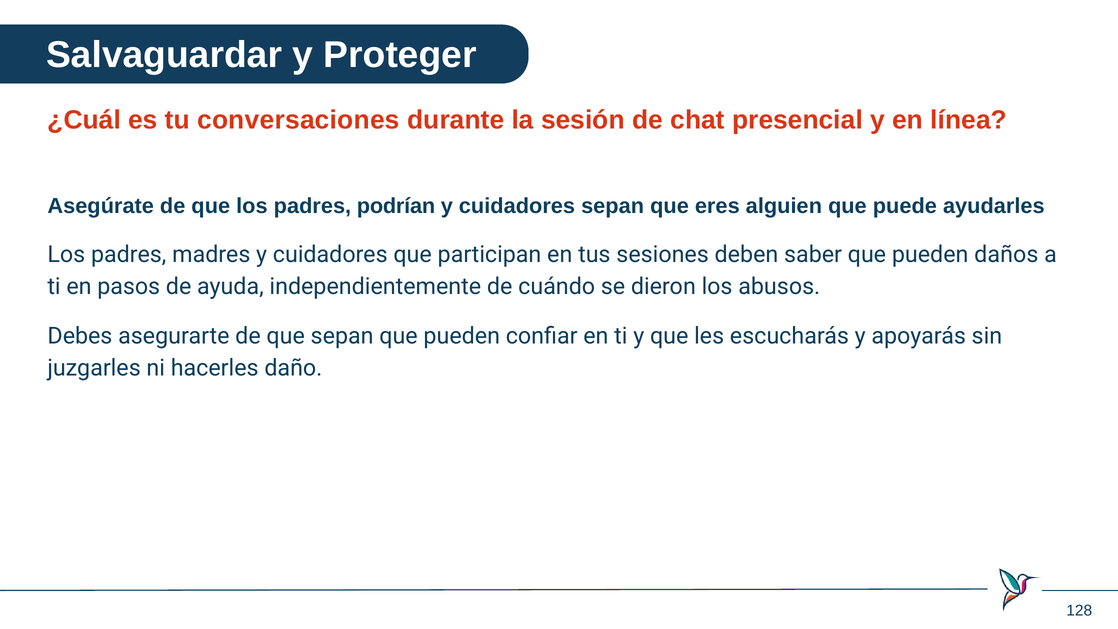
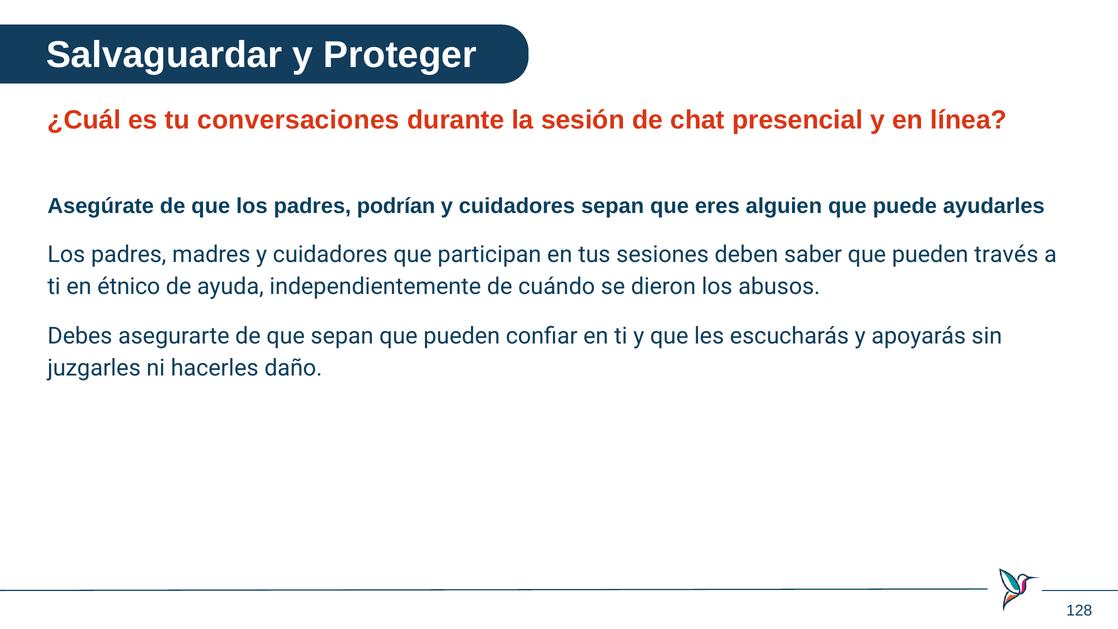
daños: daños -> través
pasos: pasos -> étnico
